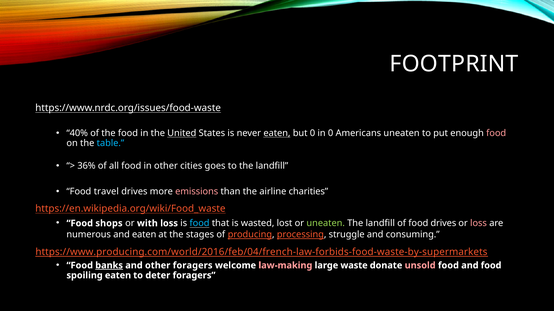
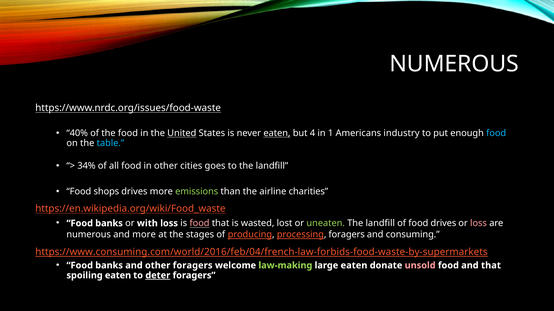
FOOTPRINT at (454, 64): FOOTPRINT -> NUMEROUS
but 0: 0 -> 4
in 0: 0 -> 1
Americans uneaten: uneaten -> industry
food at (496, 133) colour: pink -> light blue
36%: 36% -> 34%
travel: travel -> shops
emissions colour: pink -> light green
shops at (109, 224): shops -> banks
food at (200, 224) colour: light blue -> pink
and eaten: eaten -> more
processing struggle: struggle -> foragers
https://www.producing.com/world/2016/feb/04/french-law-forbids-food-waste-by-supermarkets: https://www.producing.com/world/2016/feb/04/french-law-forbids-food-waste-by-supermarkets -> https://www.consuming.com/world/2016/feb/04/french-law-forbids-food-waste-by-supermarkets
banks at (109, 266) underline: present -> none
law-making colour: pink -> light green
large waste: waste -> eaten
and food: food -> that
deter underline: none -> present
